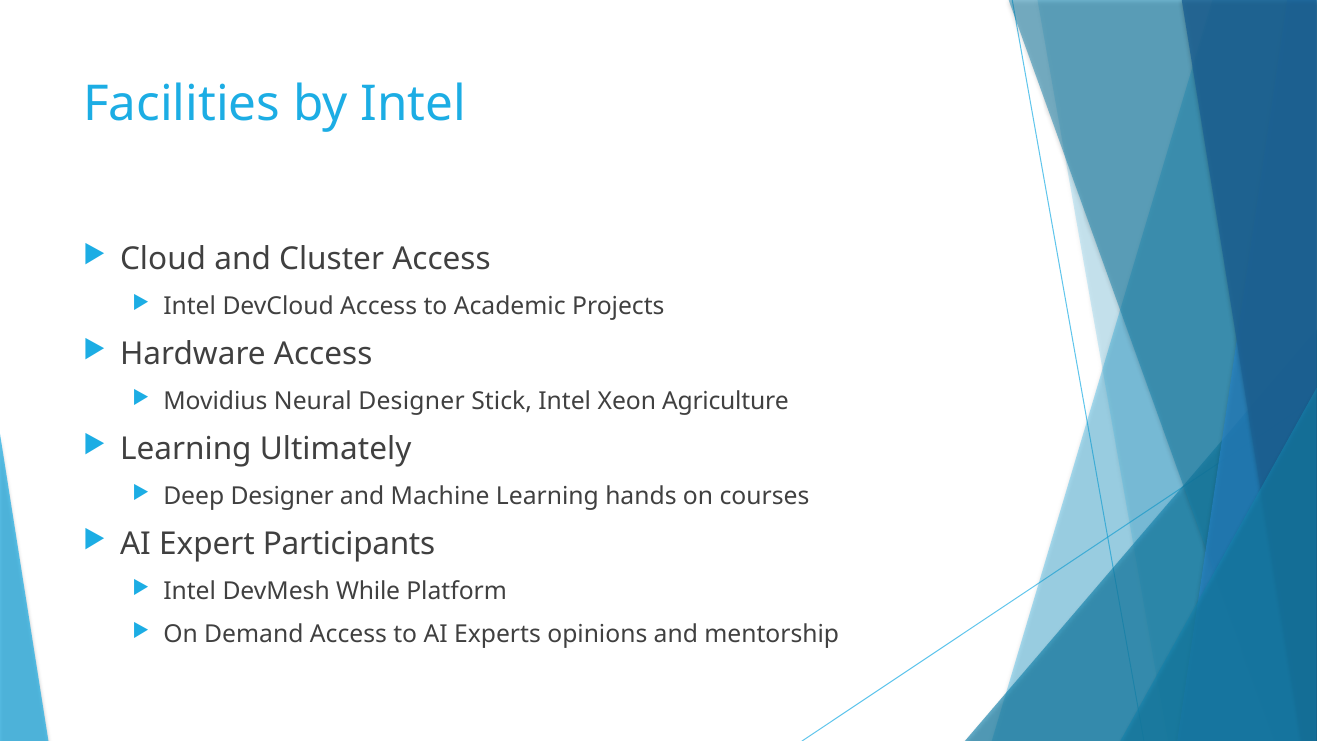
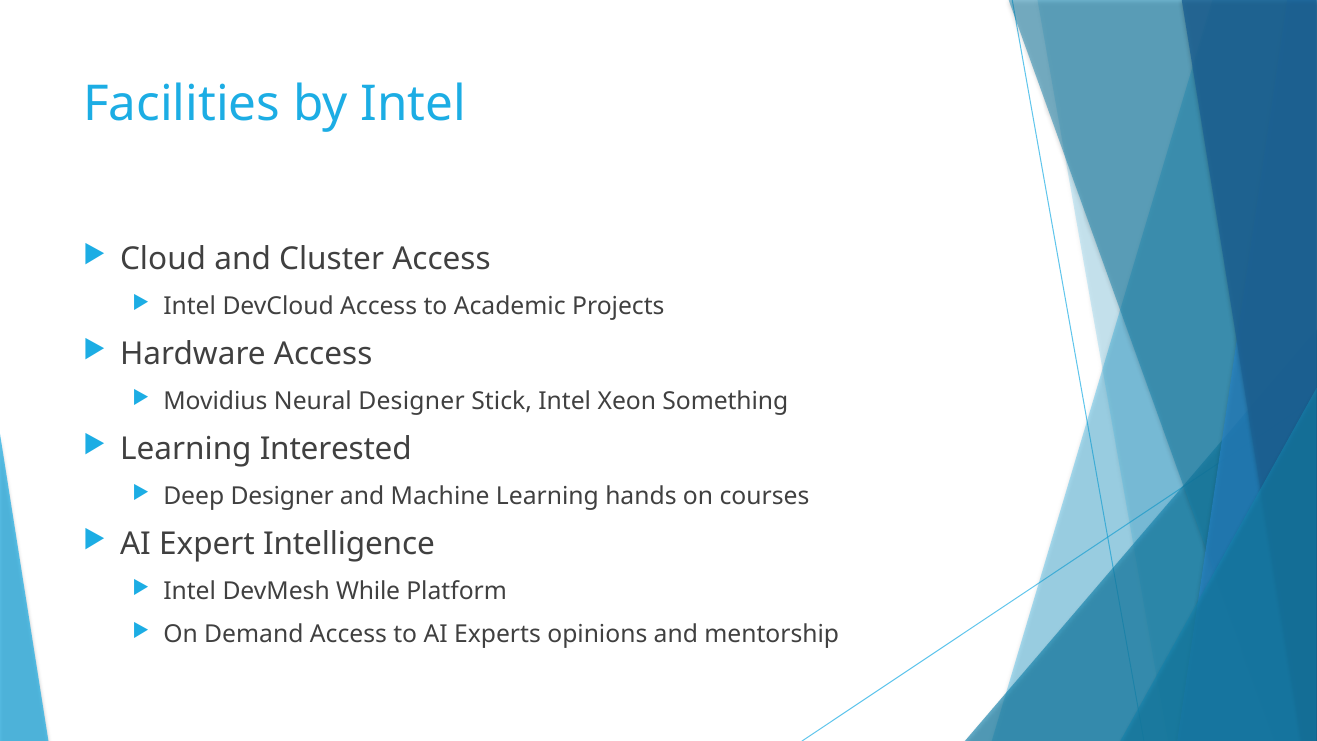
Agriculture: Agriculture -> Something
Ultimately: Ultimately -> Interested
Participants: Participants -> Intelligence
